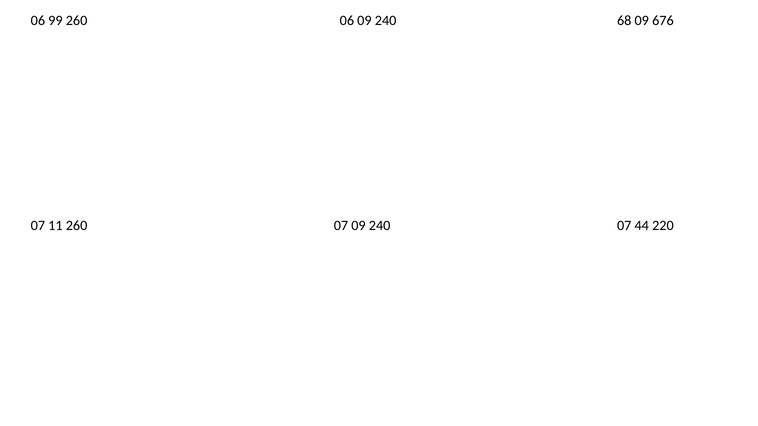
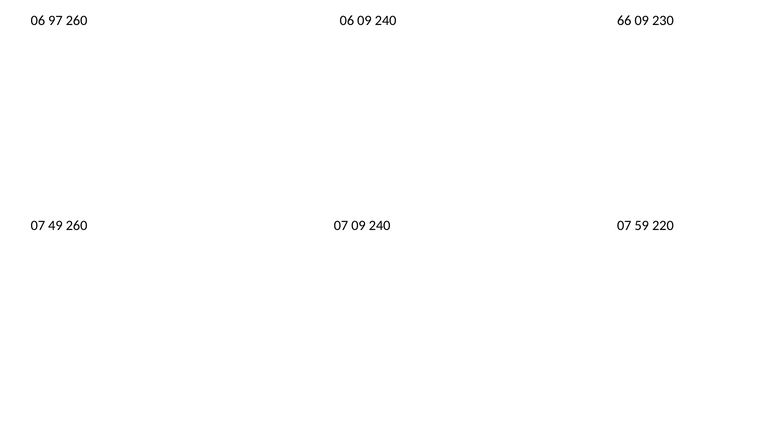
99: 99 -> 97
68: 68 -> 66
676: 676 -> 230
11: 11 -> 49
44: 44 -> 59
